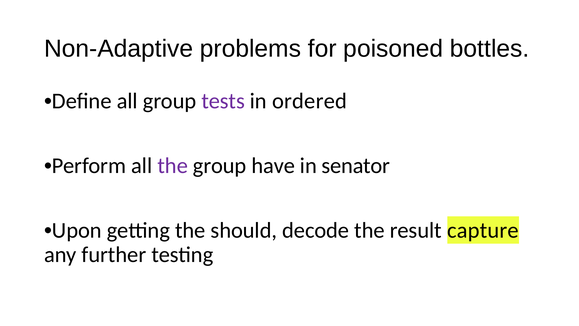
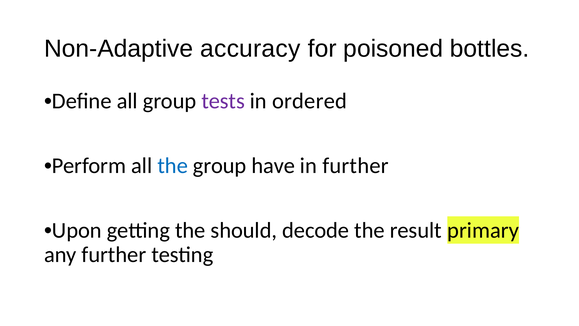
problems: problems -> accuracy
the at (173, 165) colour: purple -> blue
in senator: senator -> further
capture: capture -> primary
